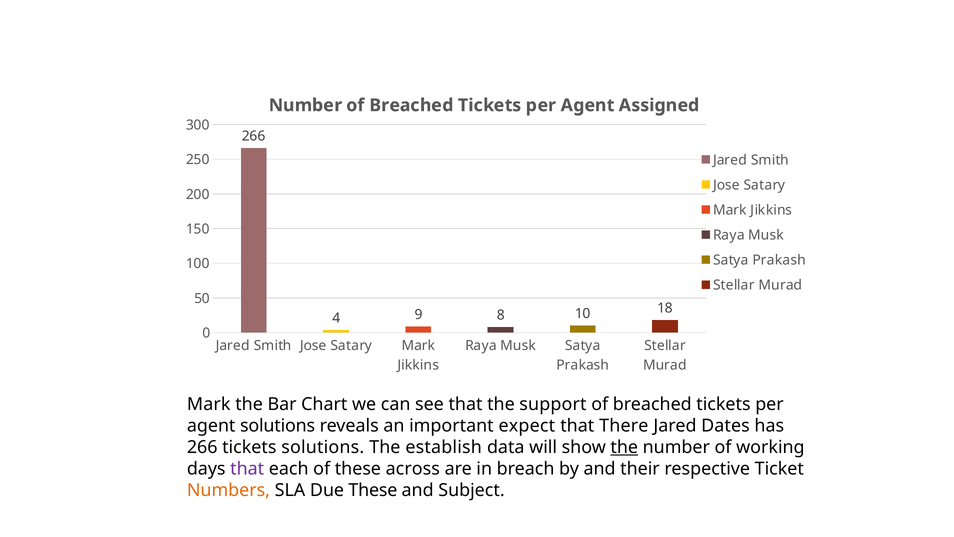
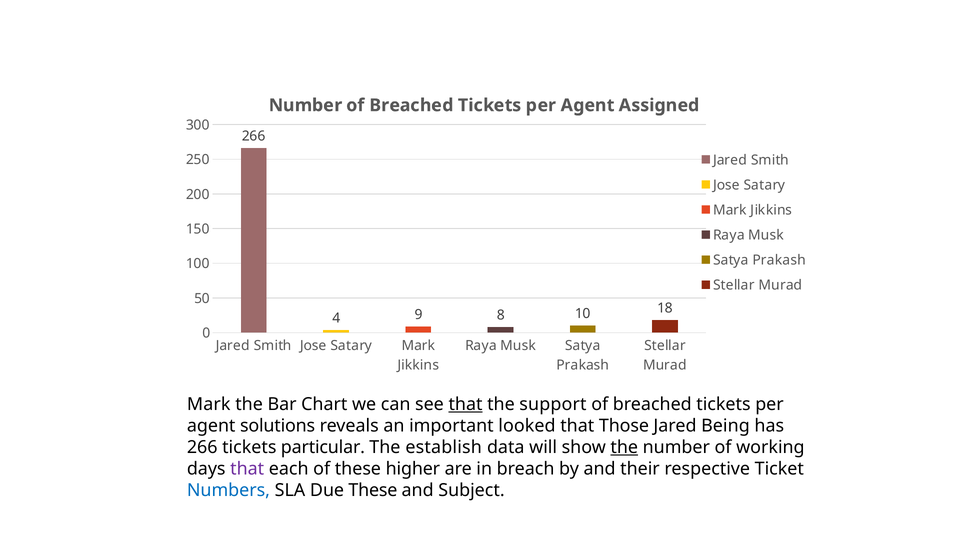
that at (466, 404) underline: none -> present
expect: expect -> looked
There: There -> Those
Dates: Dates -> Being
tickets solutions: solutions -> particular
across: across -> higher
Numbers colour: orange -> blue
